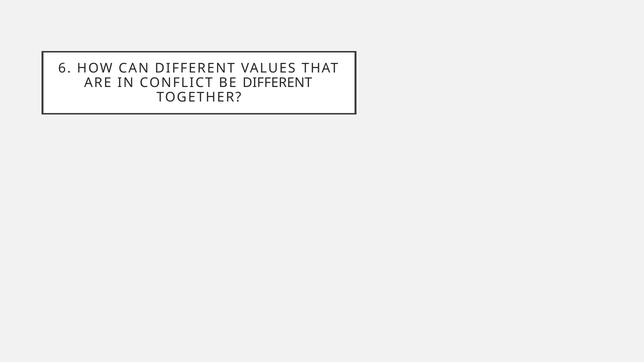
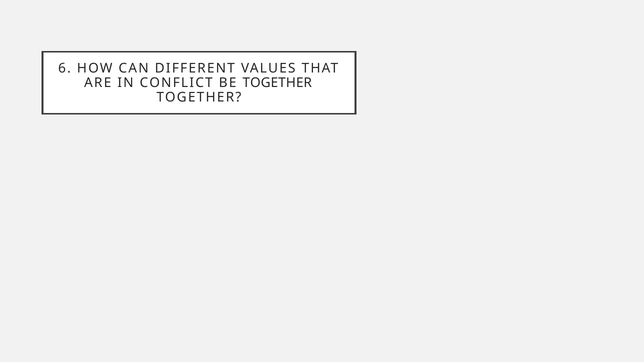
BE DIFFERENT: DIFFERENT -> TOGETHER
